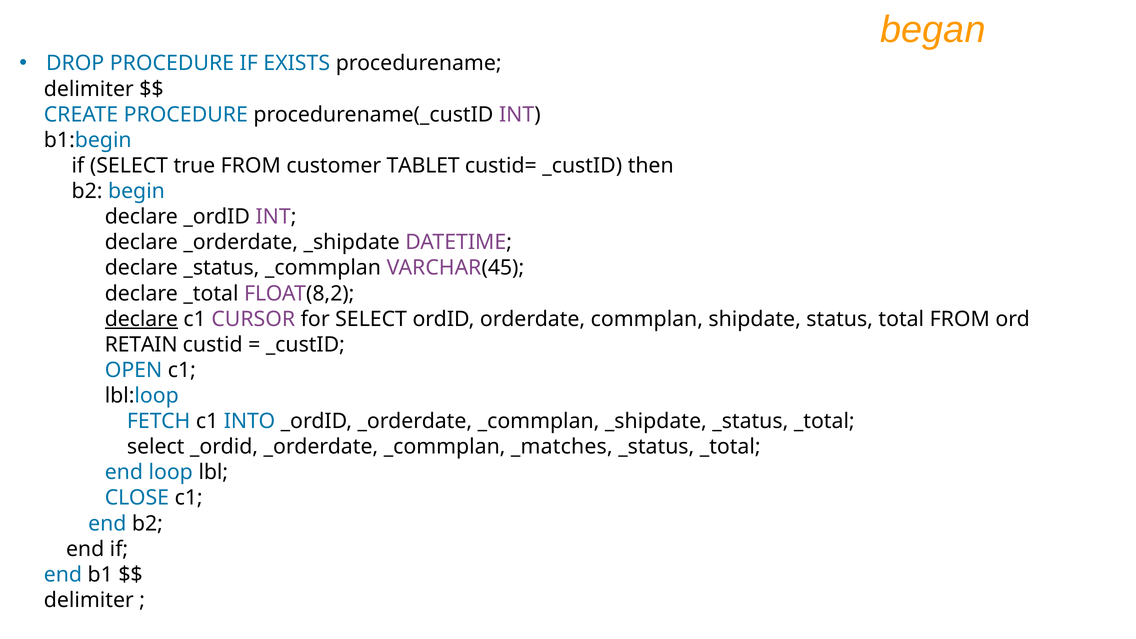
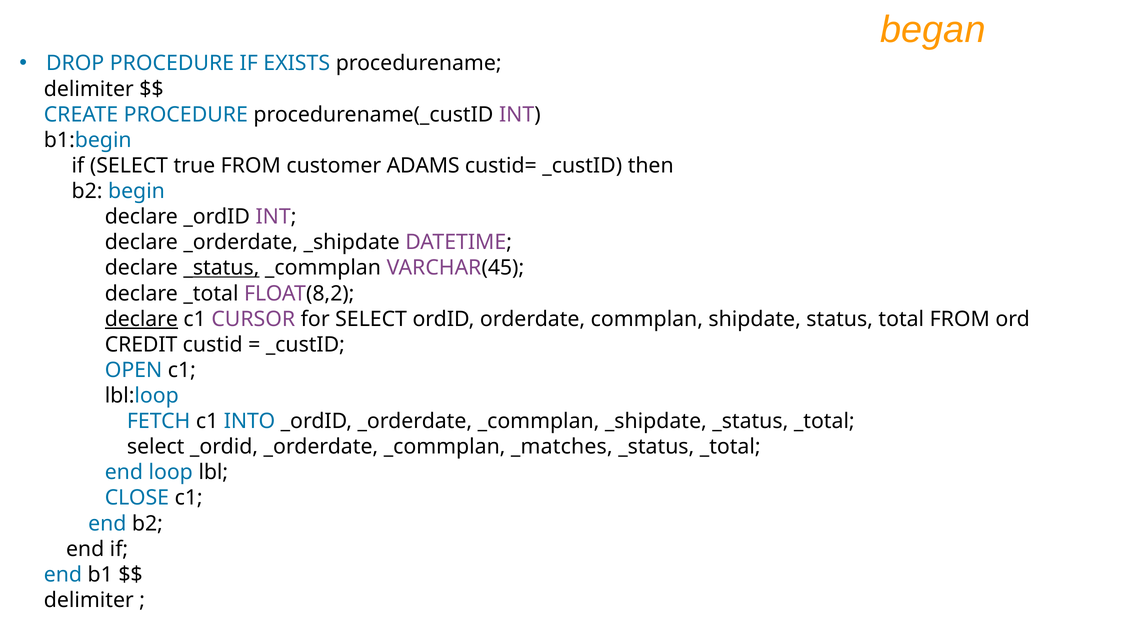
TABLET: TABLET -> ADAMS
_status at (221, 268) underline: none -> present
RETAIN: RETAIN -> CREDIT
